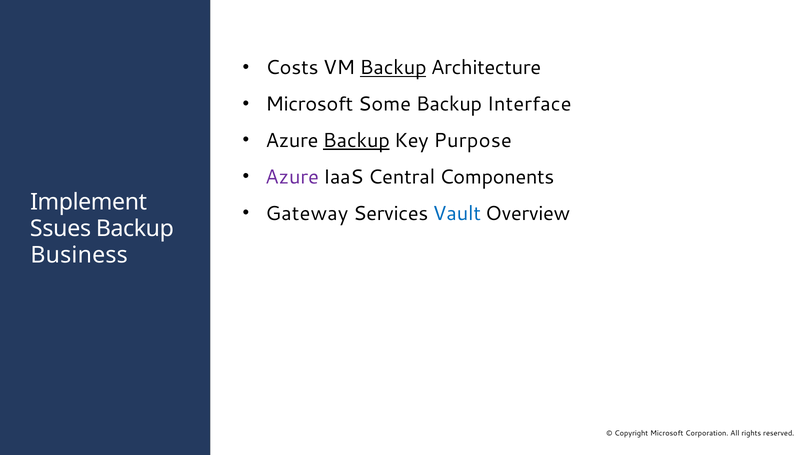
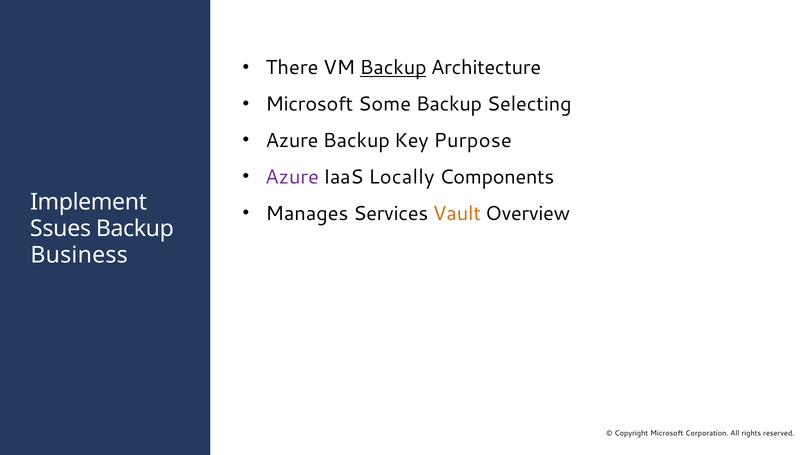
Costs: Costs -> There
Interface: Interface -> Selecting
Backup at (356, 140) underline: present -> none
Central: Central -> Locally
Gateway: Gateway -> Manages
Vault colour: blue -> orange
